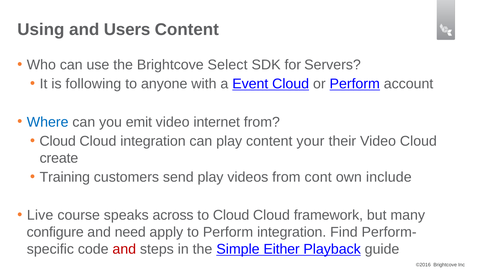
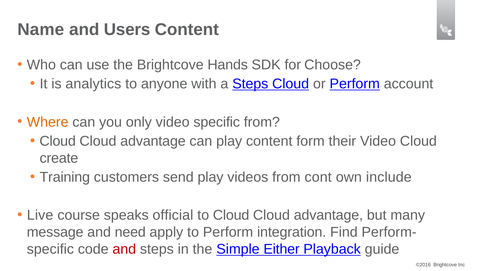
Using: Using -> Name
Select: Select -> Hands
Servers: Servers -> Choose
following: following -> analytics
a Event: Event -> Steps
Where colour: blue -> orange
emit: emit -> only
video internet: internet -> specific
integration at (153, 141): integration -> advantage
your: your -> form
across: across -> official
framework at (328, 216): framework -> advantage
configure: configure -> message
